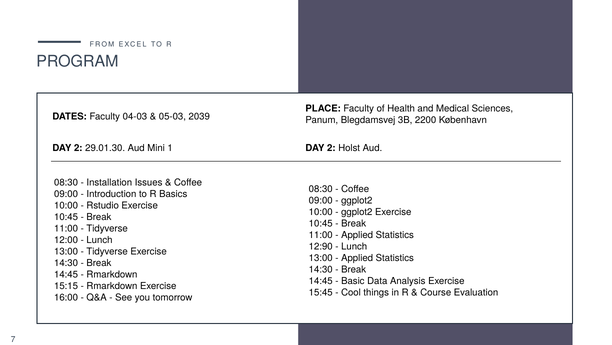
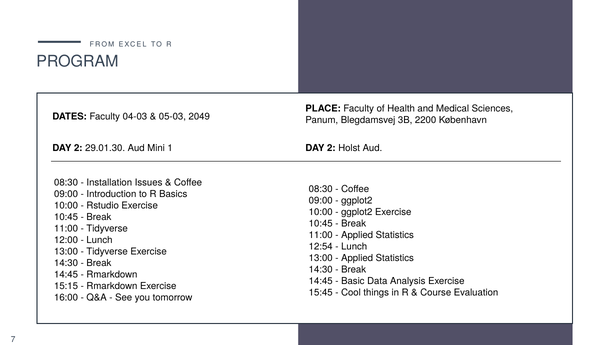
2039: 2039 -> 2049
12:90: 12:90 -> 12:54
